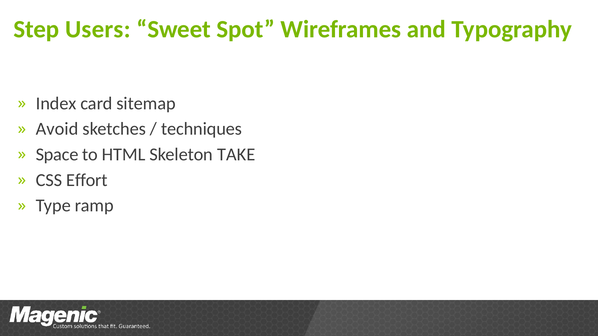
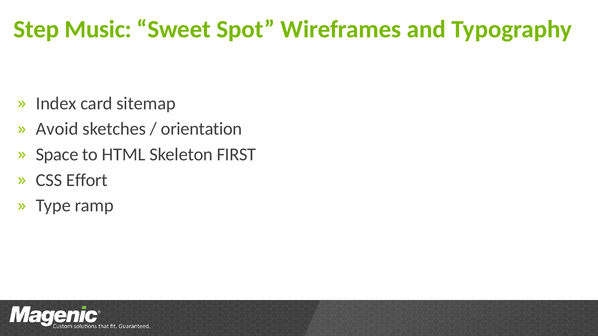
Users: Users -> Music
techniques: techniques -> orientation
TAKE: TAKE -> FIRST
